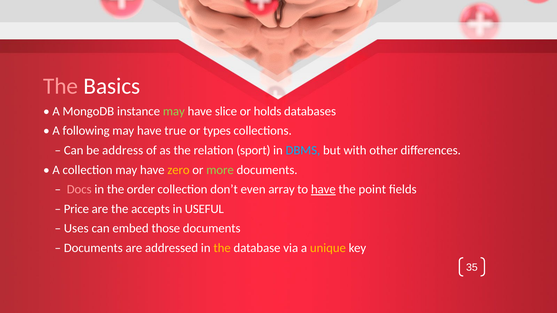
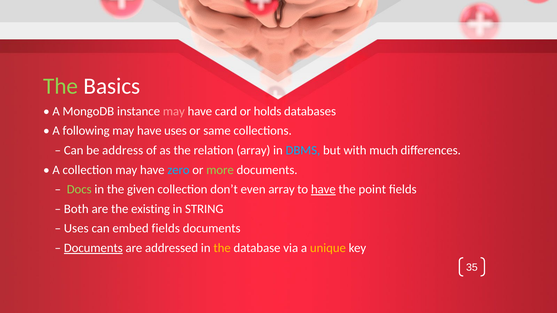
The at (61, 86) colour: pink -> light green
may at (174, 111) colour: light green -> pink
slice: slice -> card
have true: true -> uses
types: types -> same
relation sport: sport -> array
other: other -> much
zero colour: yellow -> light blue
Docs colour: pink -> light green
order: order -> given
Price: Price -> Both
accepts: accepts -> existing
USEFUL: USEFUL -> STRING
embed those: those -> fields
Documents at (93, 248) underline: none -> present
